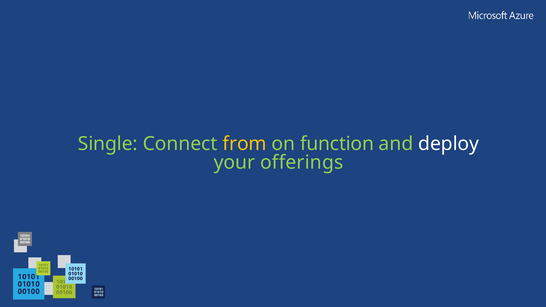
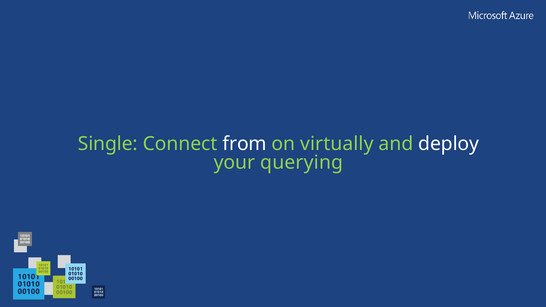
from colour: yellow -> white
function: function -> virtually
offerings: offerings -> querying
